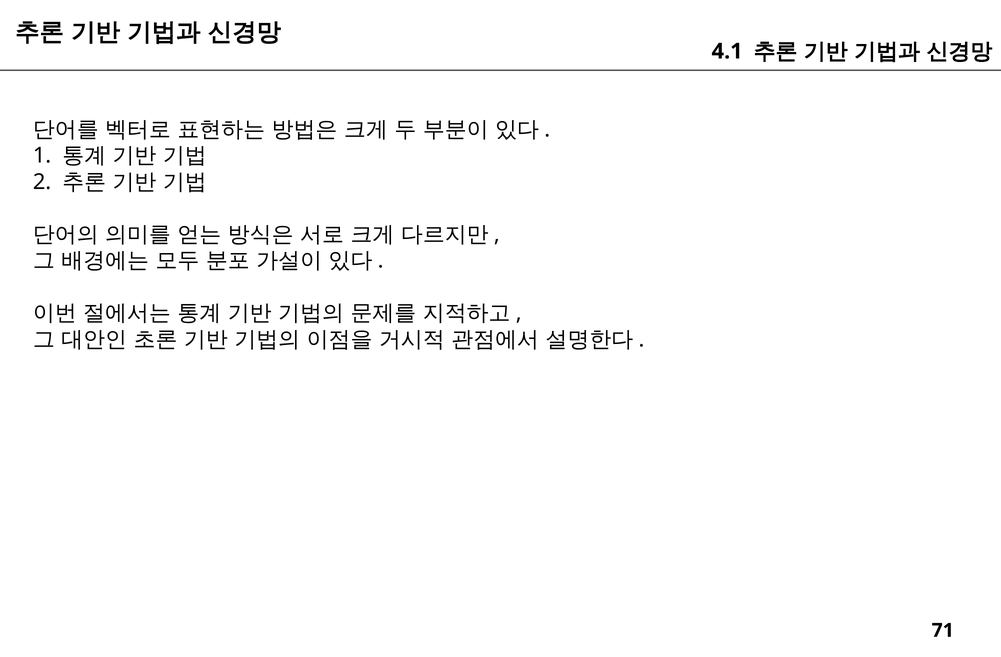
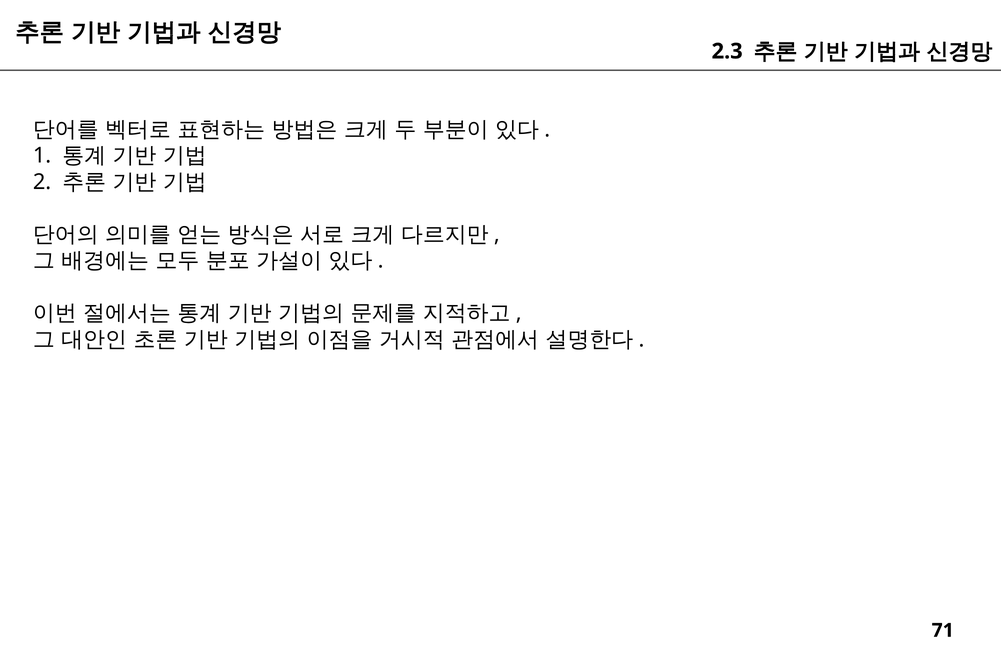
4.1: 4.1 -> 2.3
